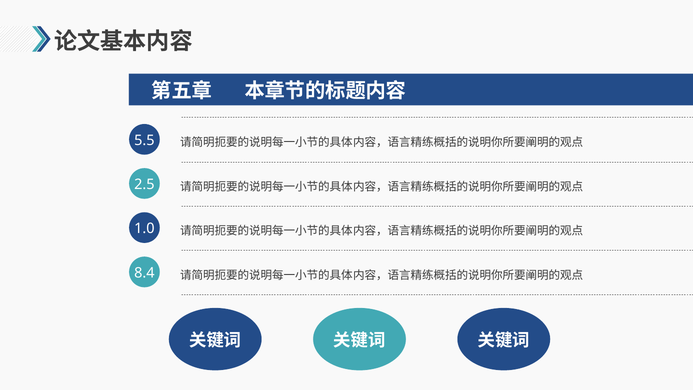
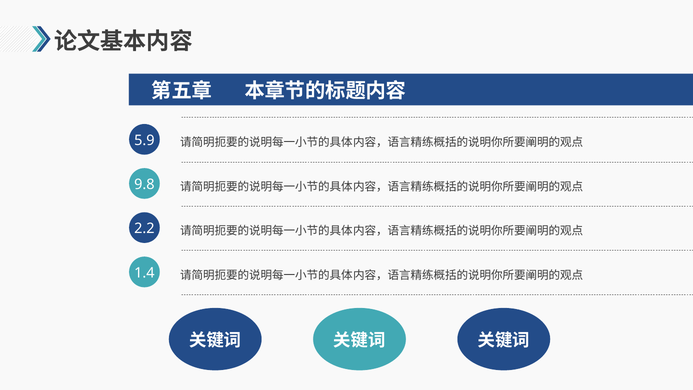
5.5: 5.5 -> 5.9
2.5: 2.5 -> 9.8
1.0: 1.0 -> 2.2
8.4: 8.4 -> 1.4
